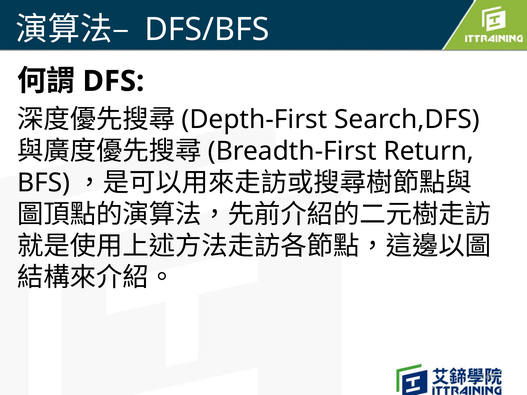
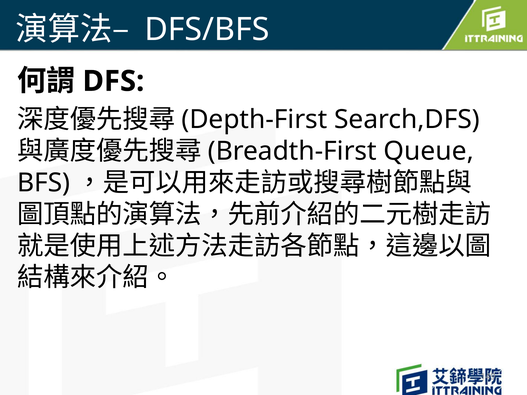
Return: Return -> Queue
